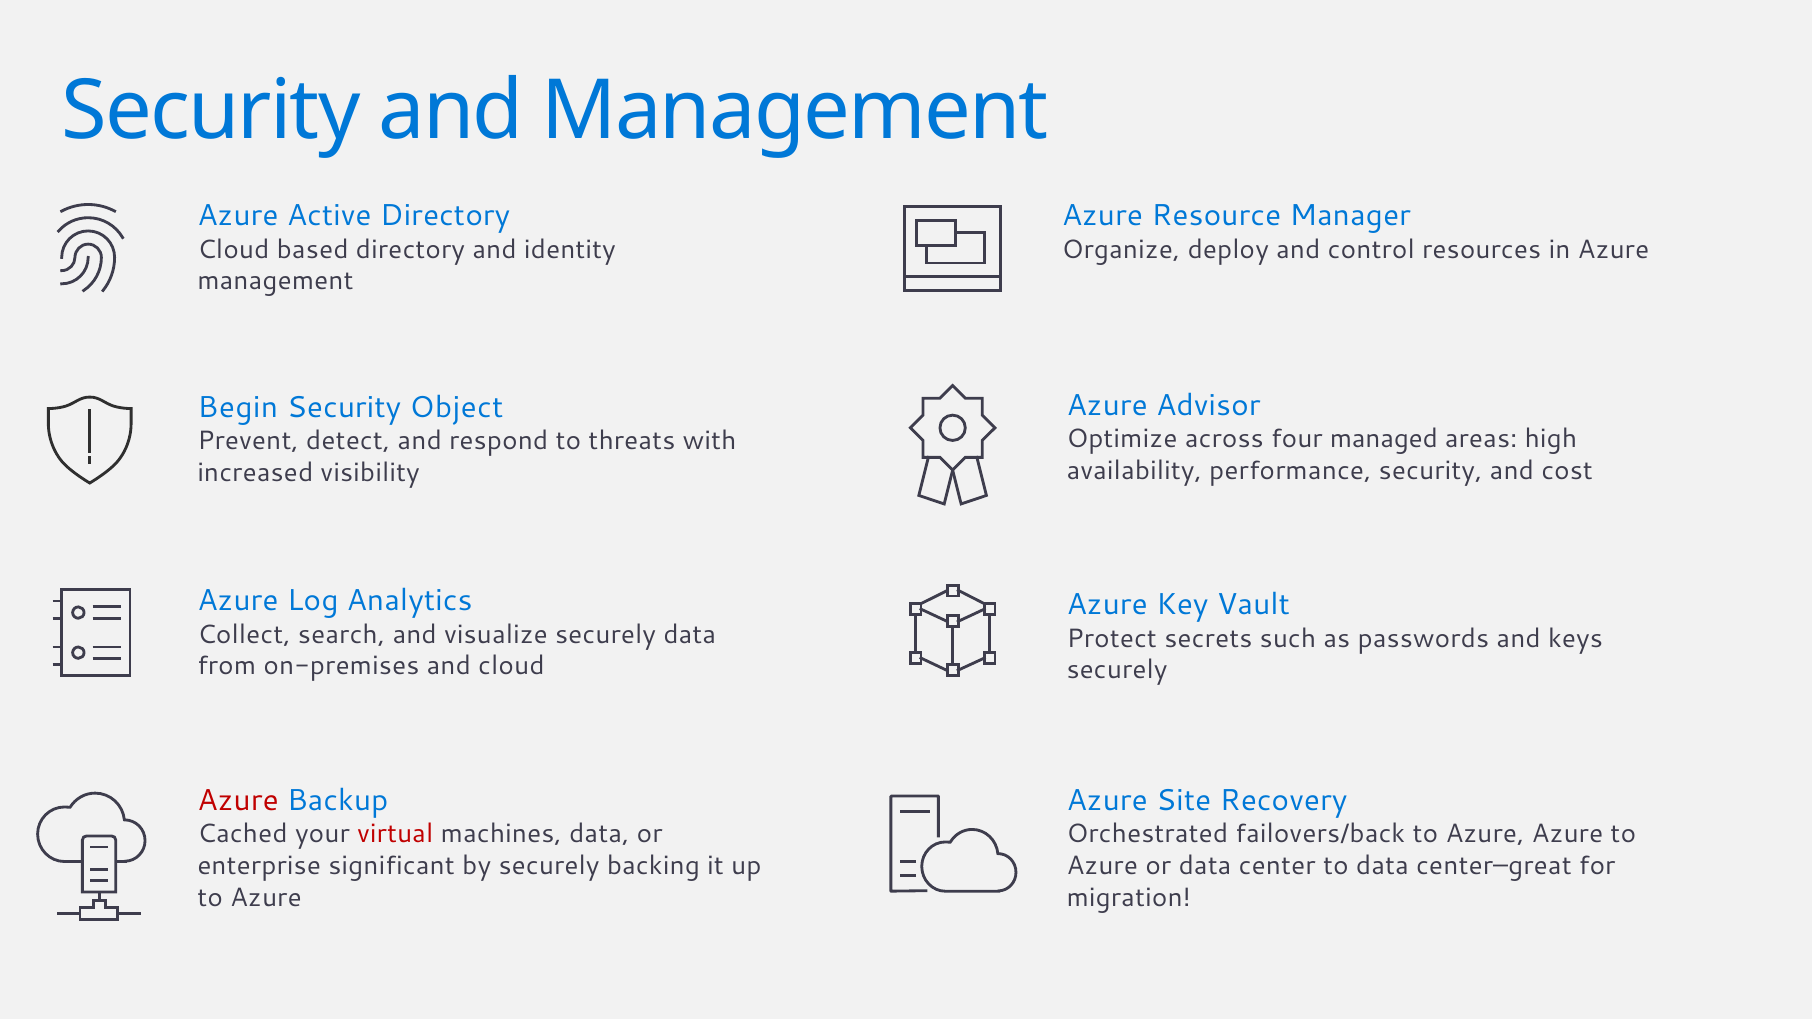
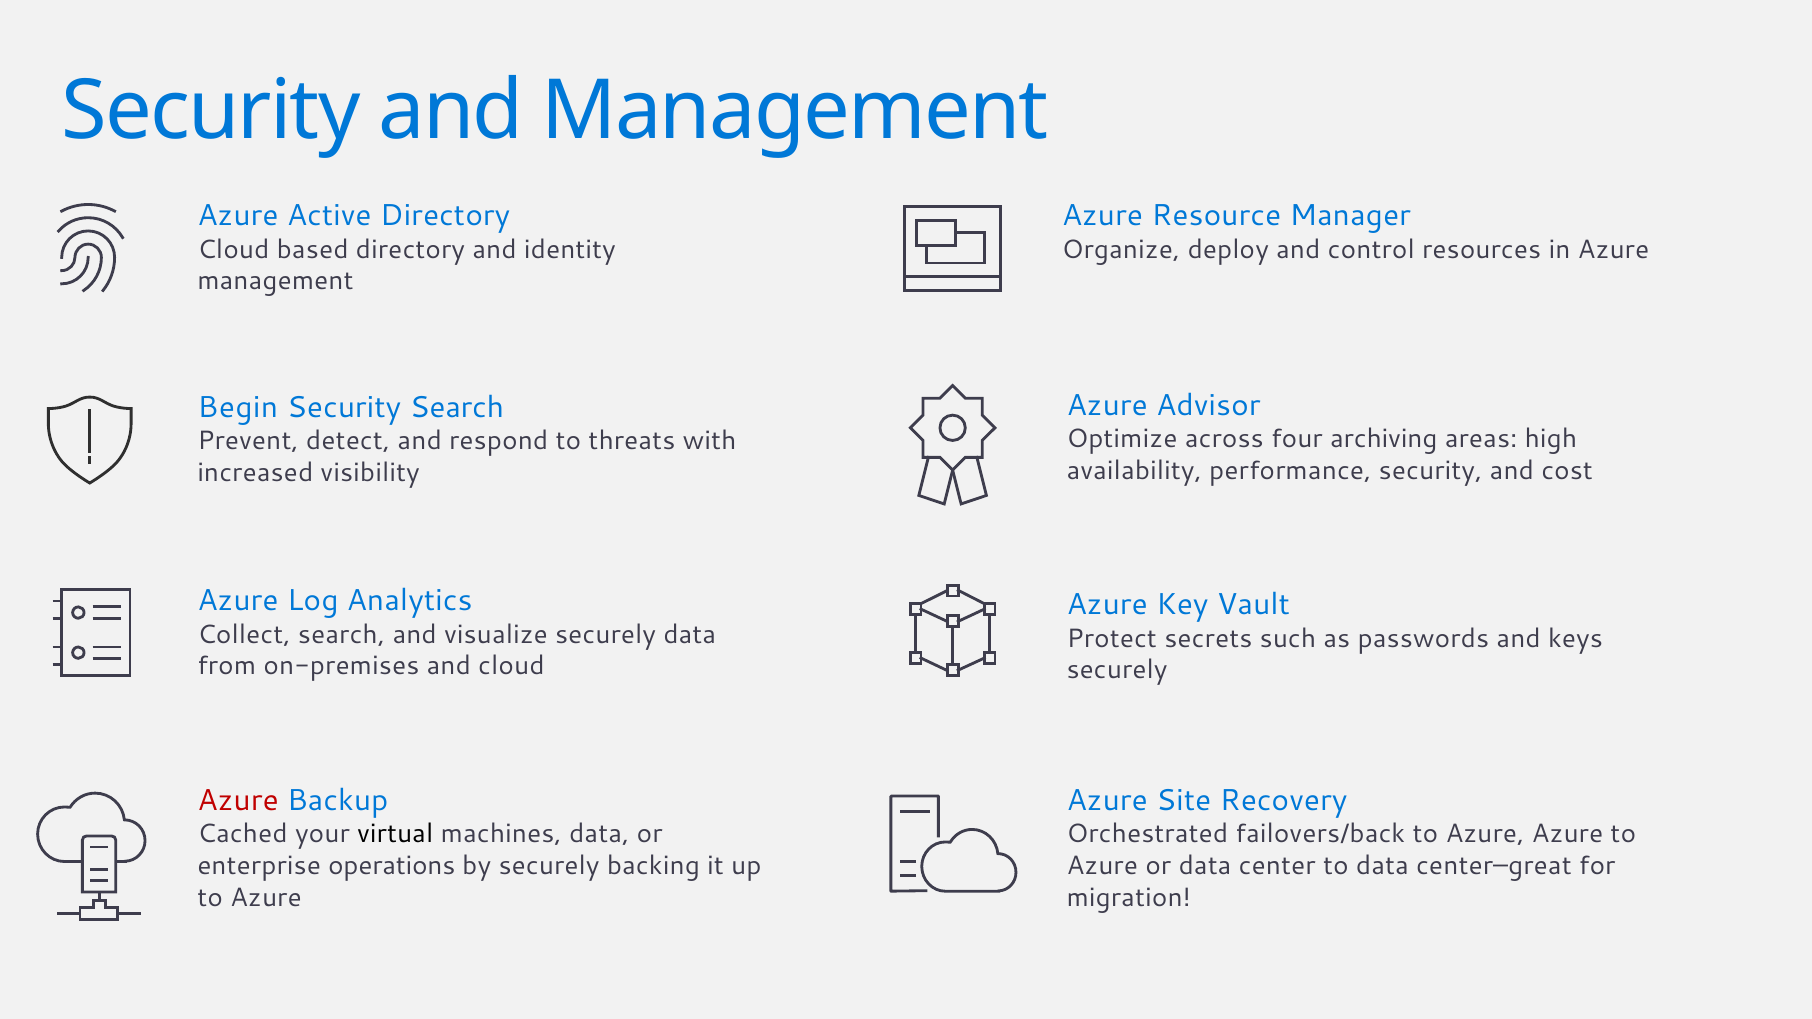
Security Object: Object -> Search
managed: managed -> archiving
virtual colour: red -> black
significant: significant -> operations
